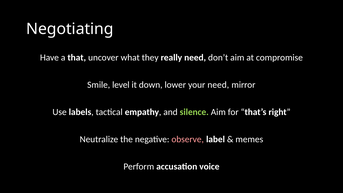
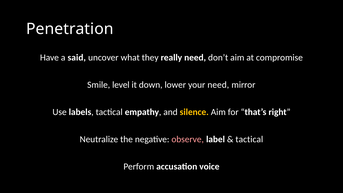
Negotiating: Negotiating -> Penetration
that: that -> said
silence colour: light green -> yellow
memes at (249, 139): memes -> tactical
